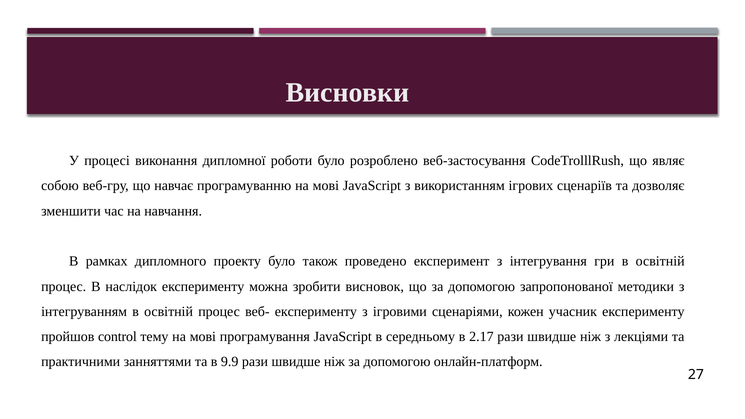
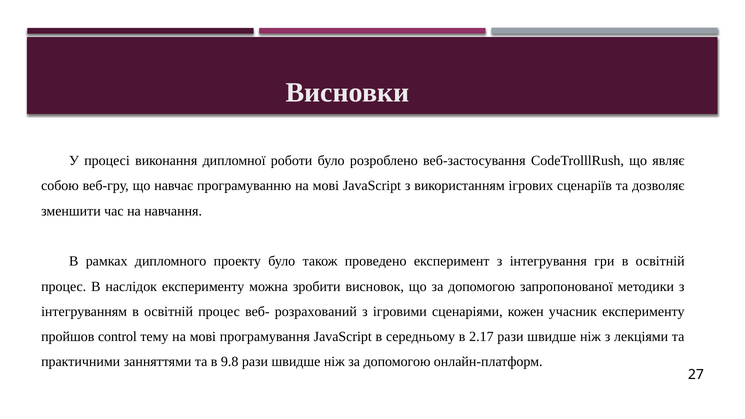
веб- експерименту: експерименту -> розрахований
9.9: 9.9 -> 9.8
